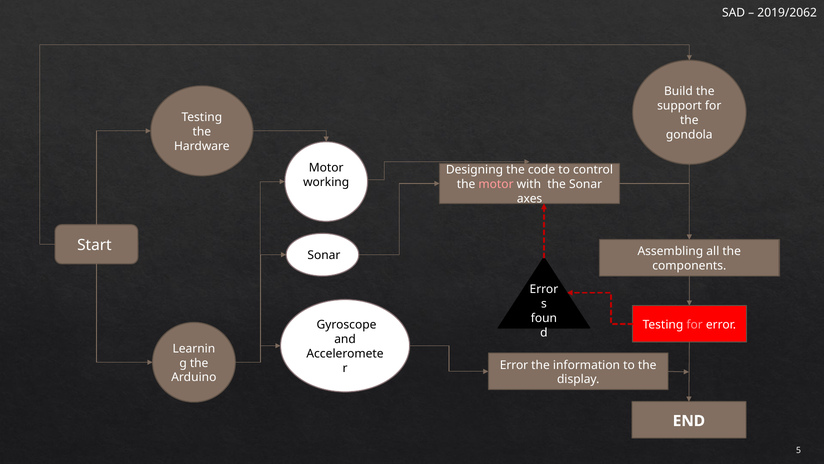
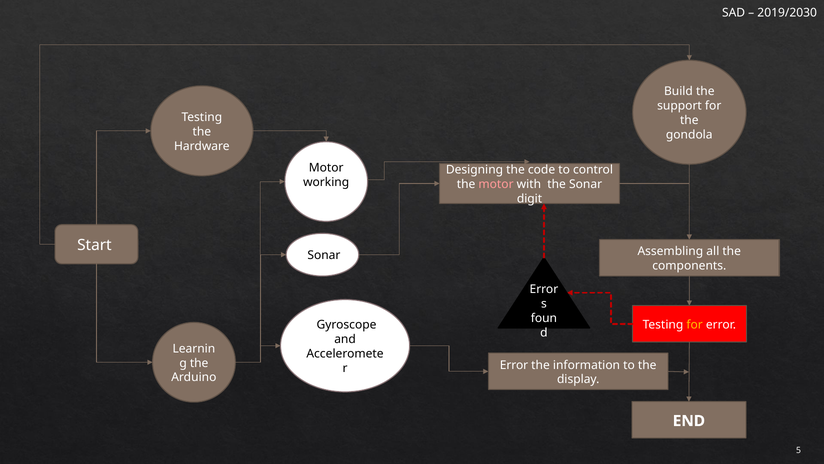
2019/2062: 2019/2062 -> 2019/2030
axes: axes -> digit
for at (695, 324) colour: pink -> yellow
